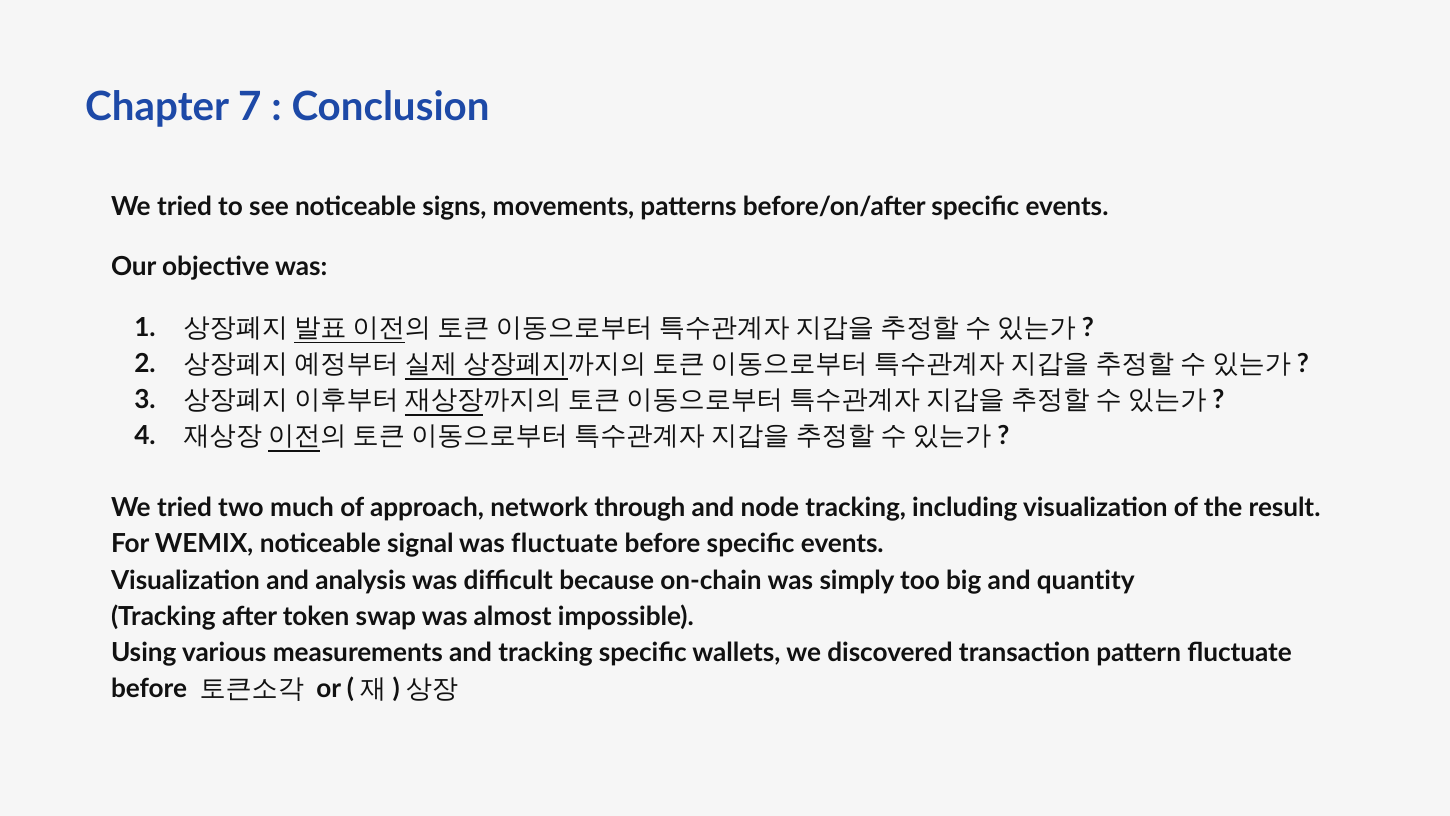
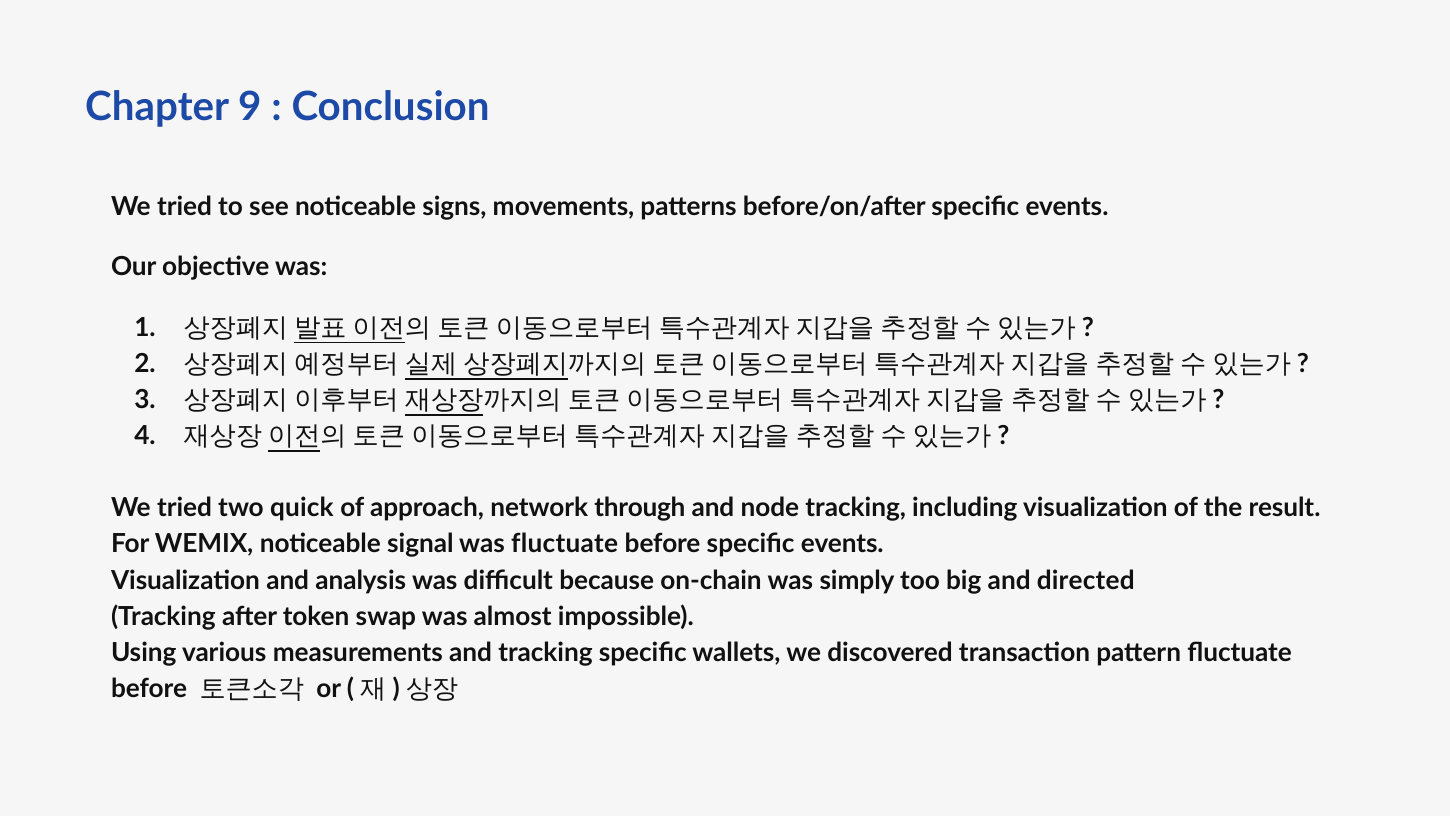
7: 7 -> 9
much: much -> quick
quantity: quantity -> directed
